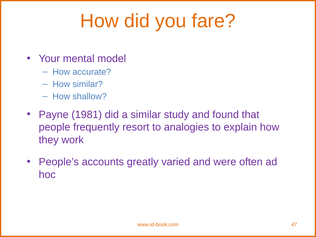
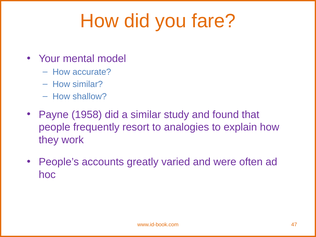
1981: 1981 -> 1958
